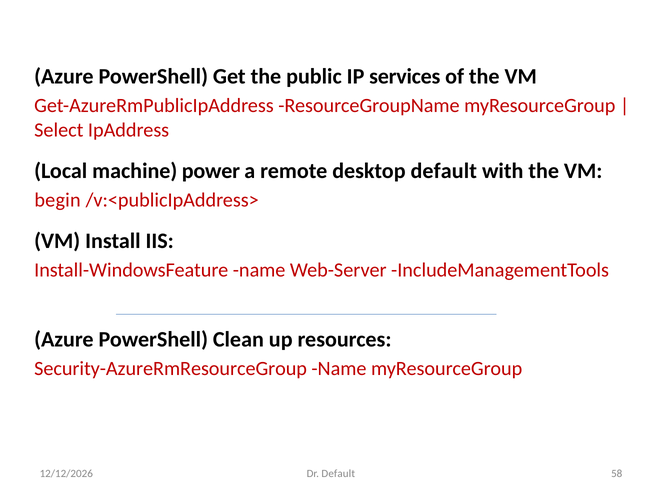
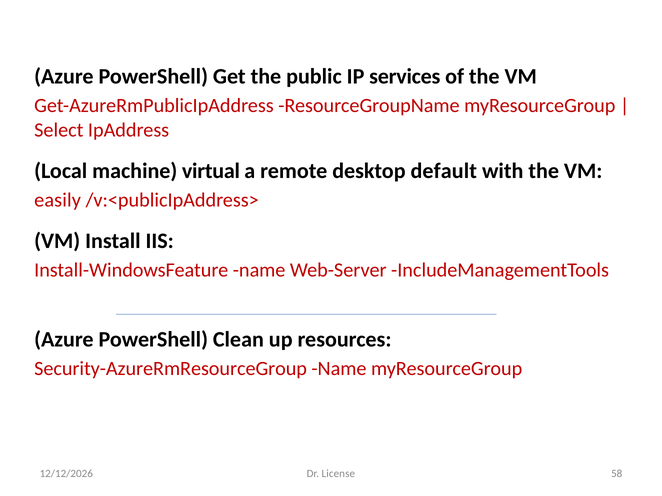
power: power -> virtual
begin: begin -> easily
Dr Default: Default -> License
